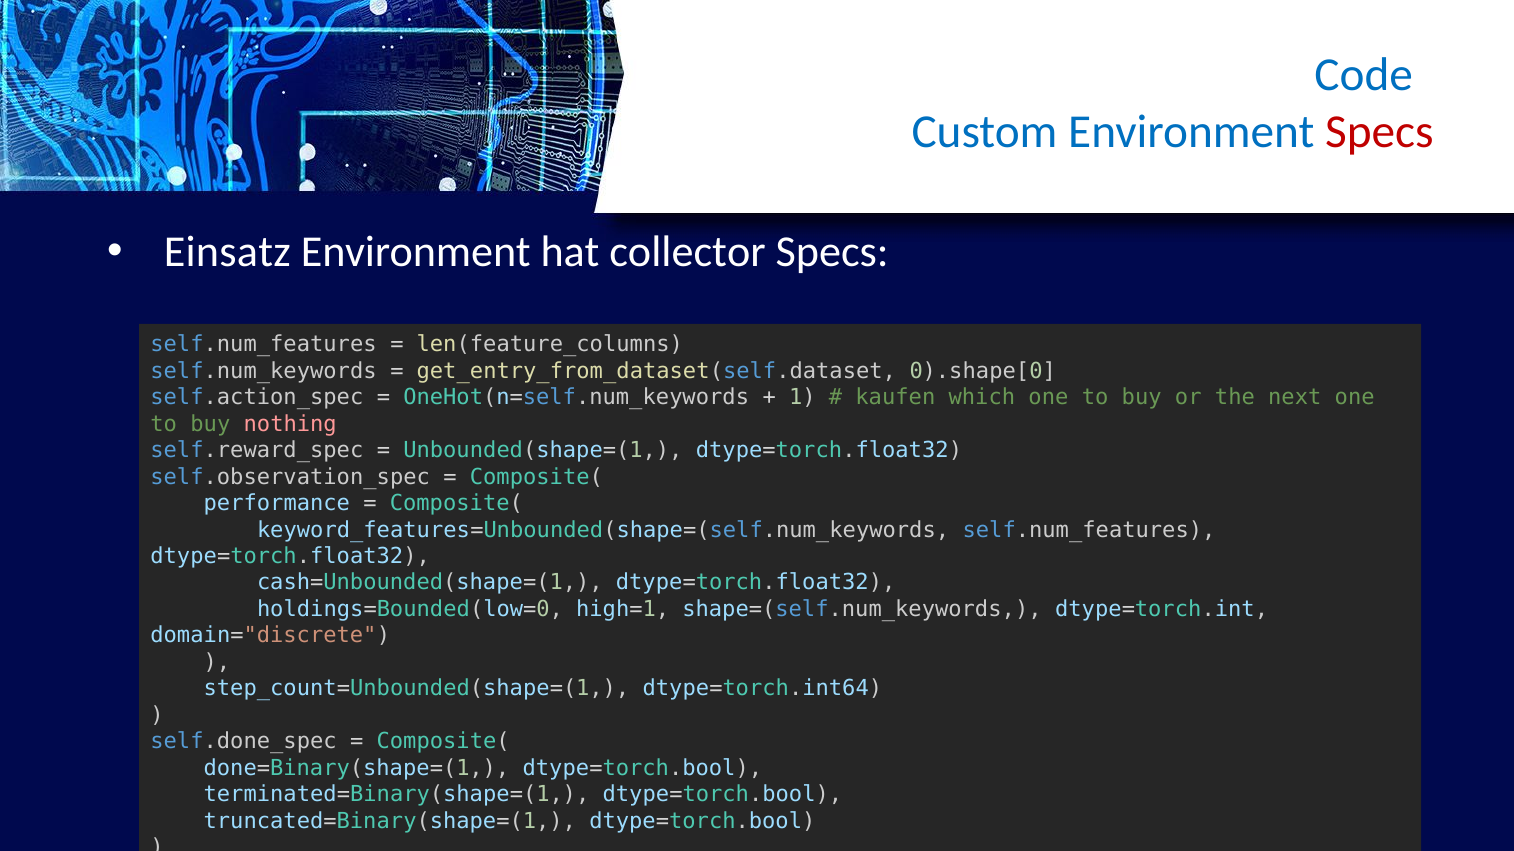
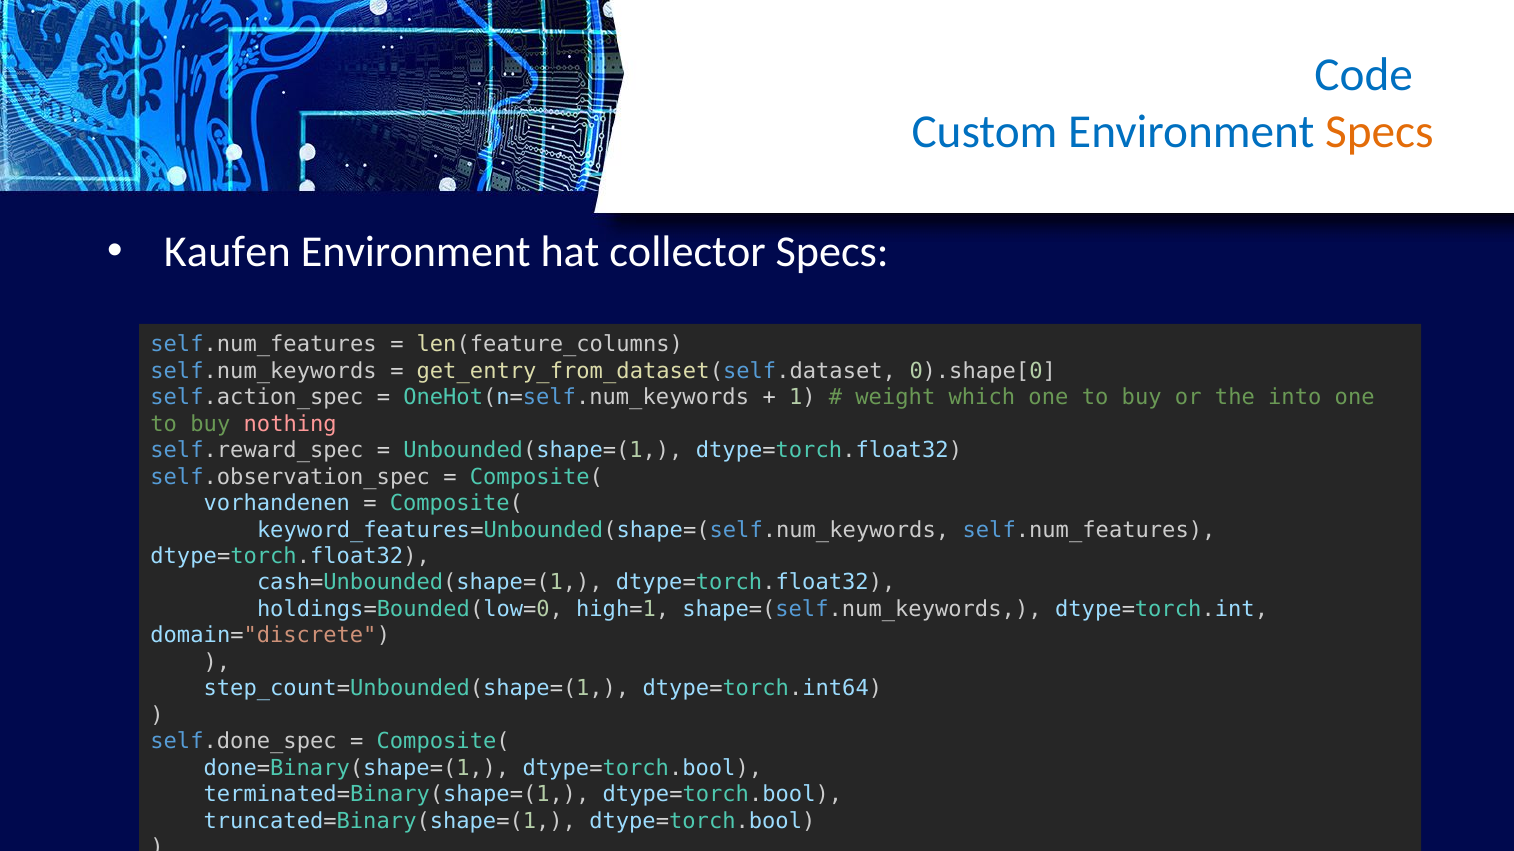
Specs at (1379, 132) colour: red -> orange
Einsatz: Einsatz -> Kaufen
kaufen: kaufen -> weight
next: next -> into
performance: performance -> vorhandenen
